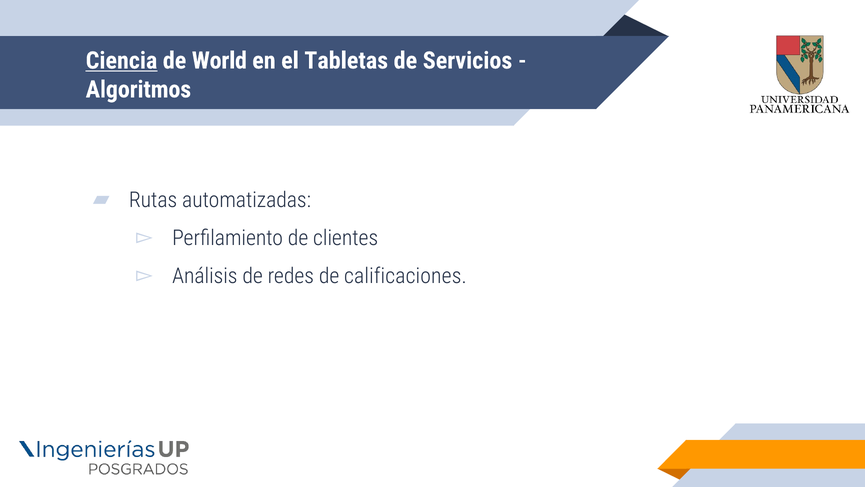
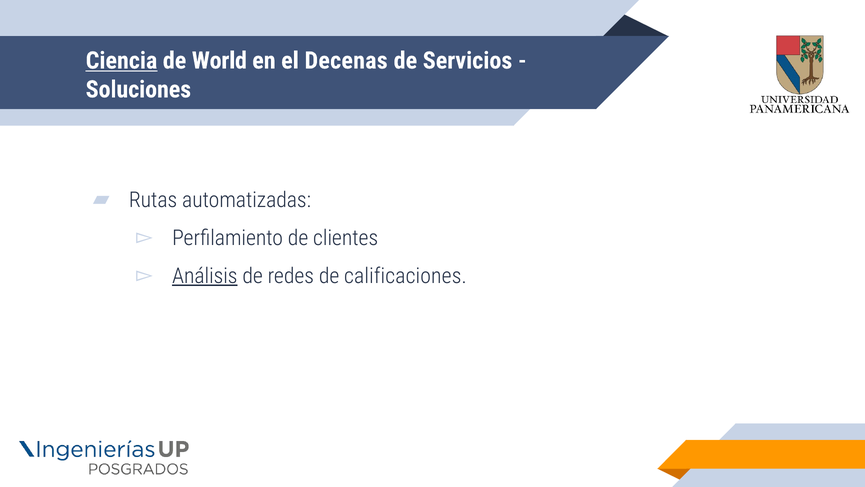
Tabletas: Tabletas -> Decenas
Algoritmos: Algoritmos -> Soluciones
Análisis underline: none -> present
